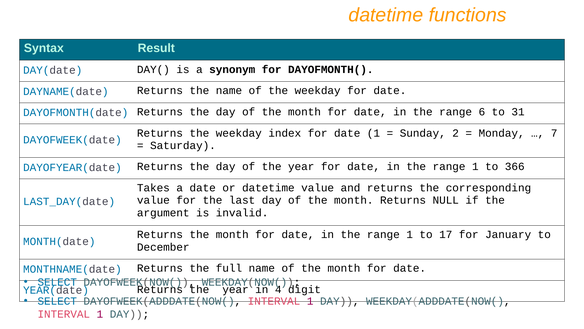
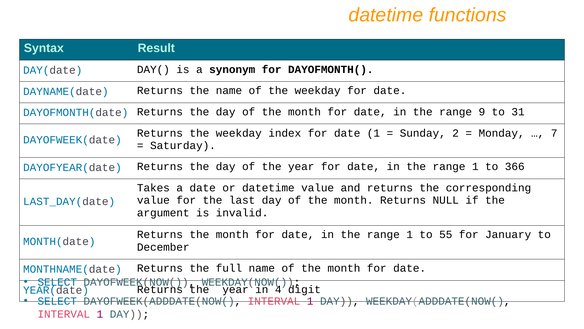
6: 6 -> 9
17: 17 -> 55
